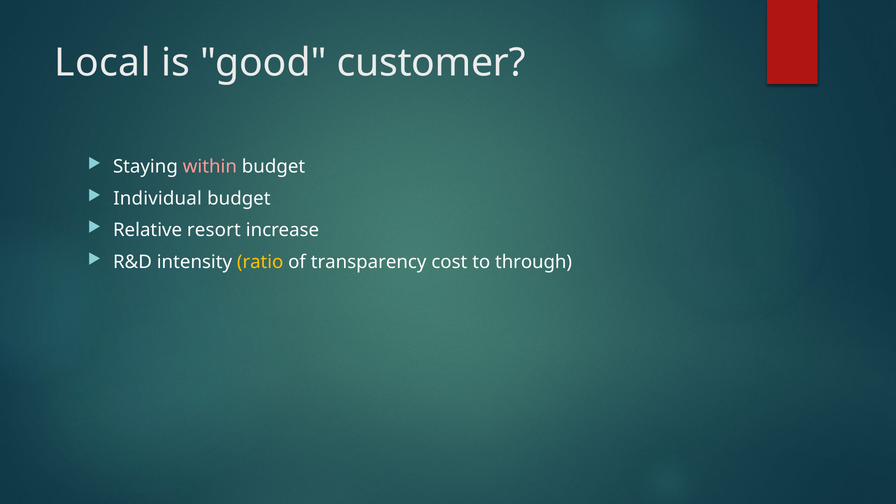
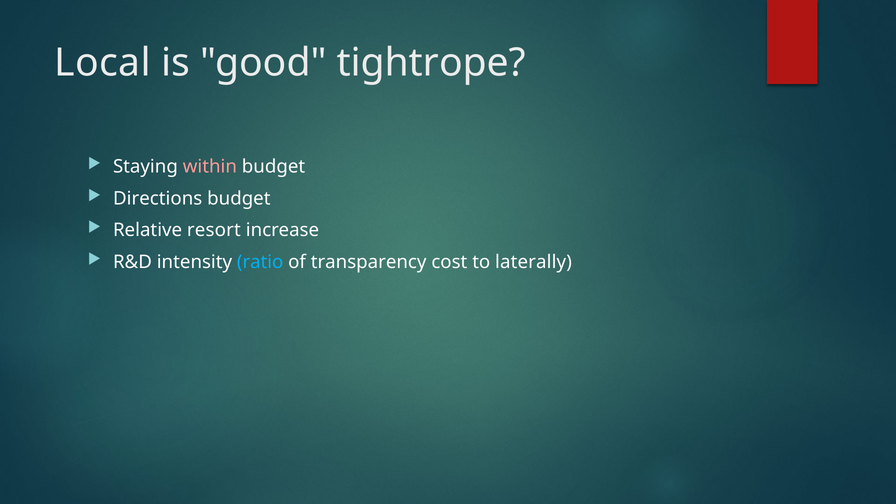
customer: customer -> tightrope
Individual: Individual -> Directions
ratio colour: yellow -> light blue
through: through -> laterally
